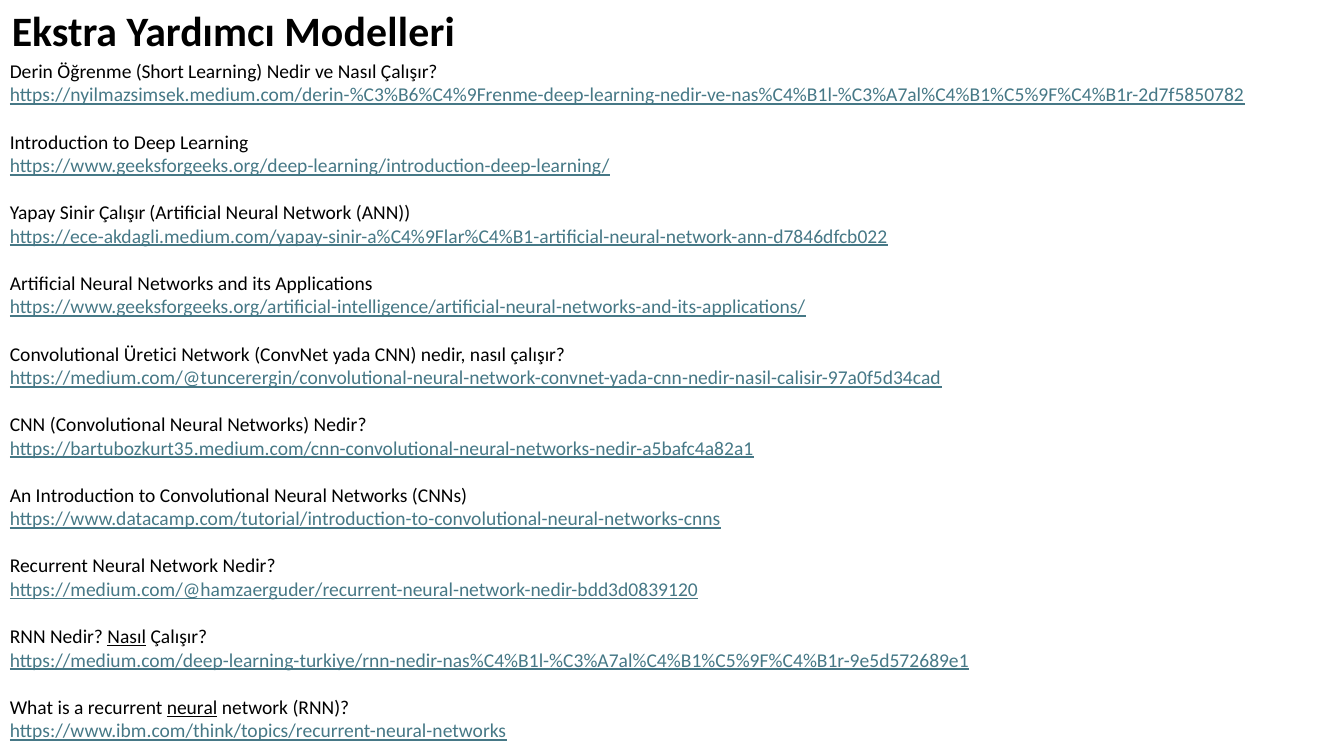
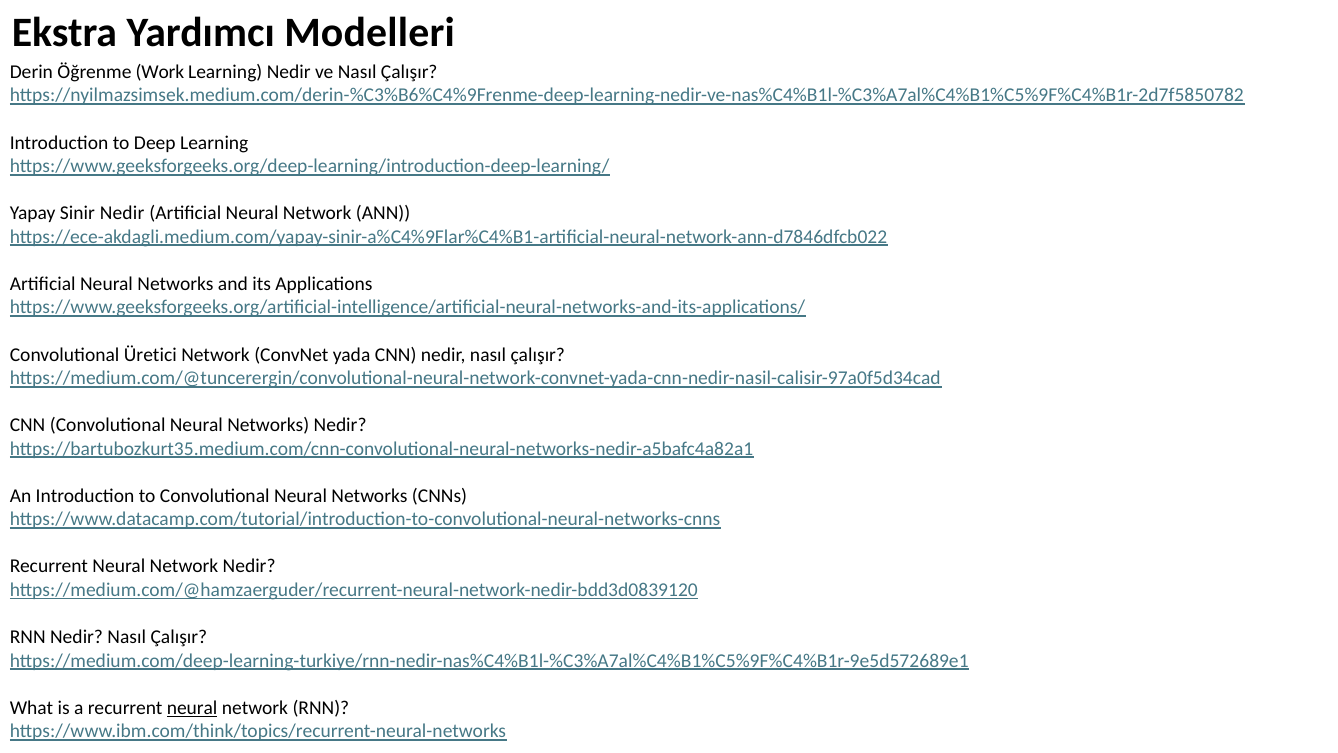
Short: Short -> Work
Sinir Çalışır: Çalışır -> Nedir
Nasıl at (127, 637) underline: present -> none
